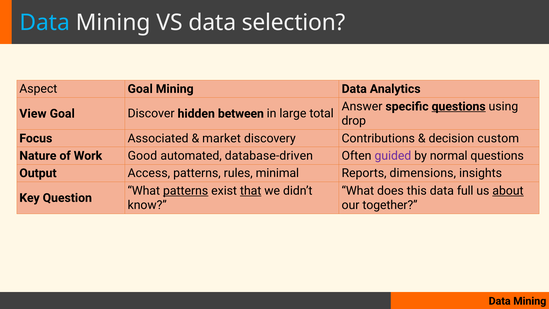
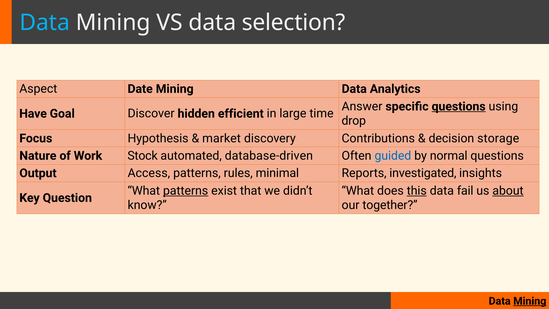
Aspect Goal: Goal -> Date
View: View -> Have
between: between -> efficient
total: total -> time
Associated: Associated -> Hypothesis
custom: custom -> storage
Good: Good -> Stock
guided colour: purple -> blue
dimensions: dimensions -> investigated
that underline: present -> none
this underline: none -> present
full: full -> fail
Mining at (530, 301) underline: none -> present
